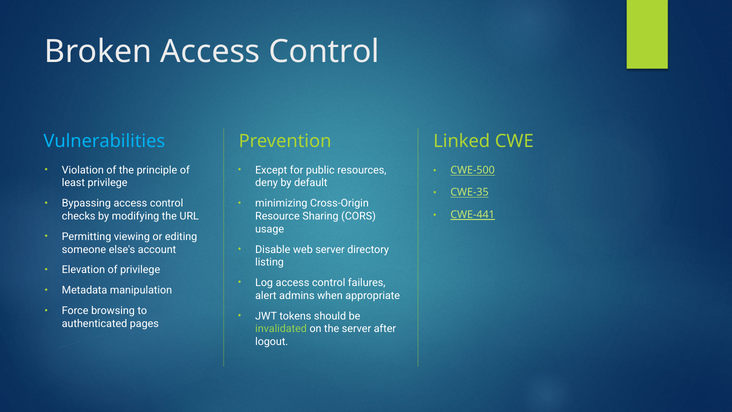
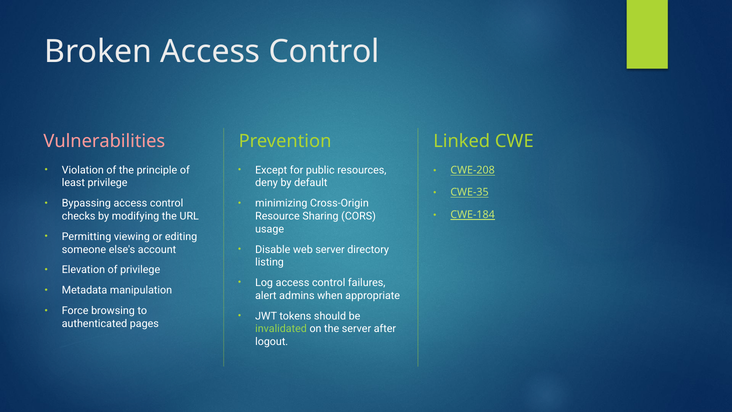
Vulnerabilities colour: light blue -> pink
CWE-500: CWE-500 -> CWE-208
CWE-441: CWE-441 -> CWE-184
